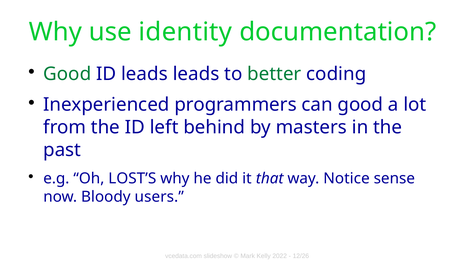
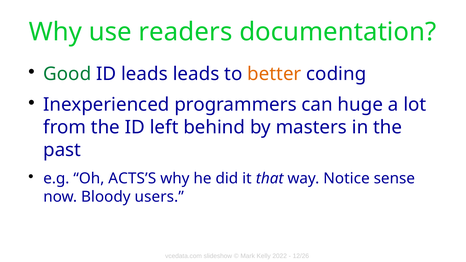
identity: identity -> readers
better colour: green -> orange
can good: good -> huge
LOST’S: LOST’S -> ACTS’S
